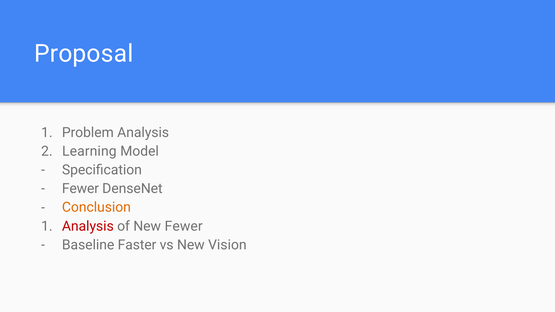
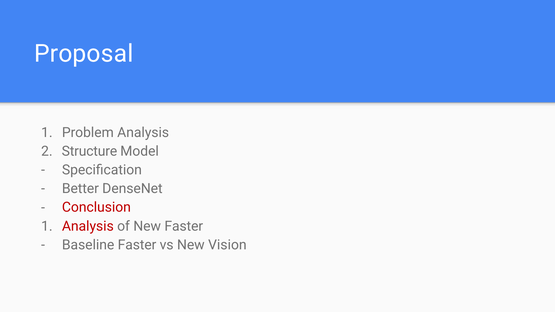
Learning: Learning -> Structure
Fewer at (80, 189): Fewer -> Better
Conclusion colour: orange -> red
New Fewer: Fewer -> Faster
